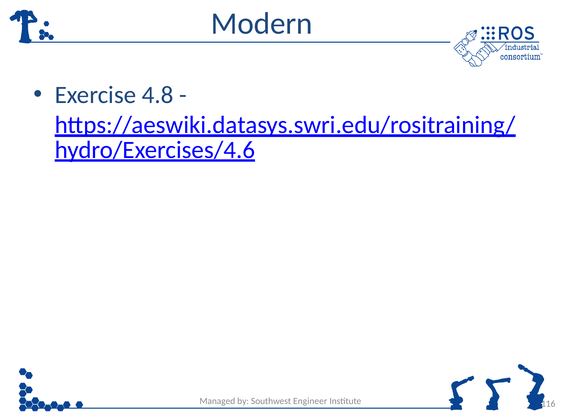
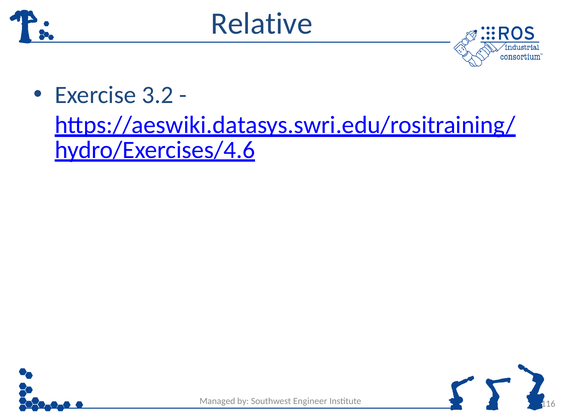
Modern: Modern -> Relative
4.8: 4.8 -> 3.2
